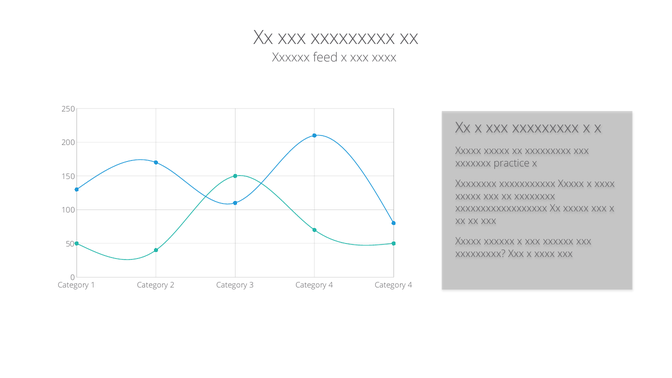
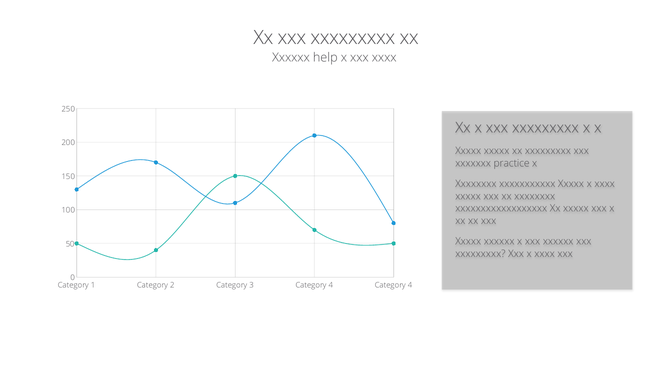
feed: feed -> help
